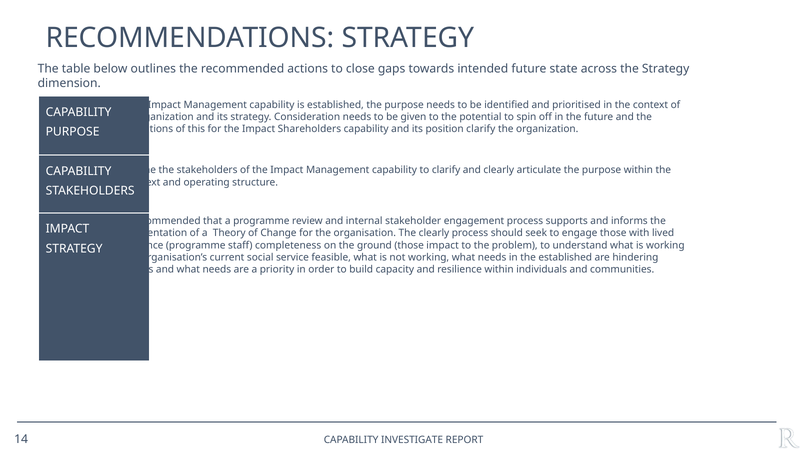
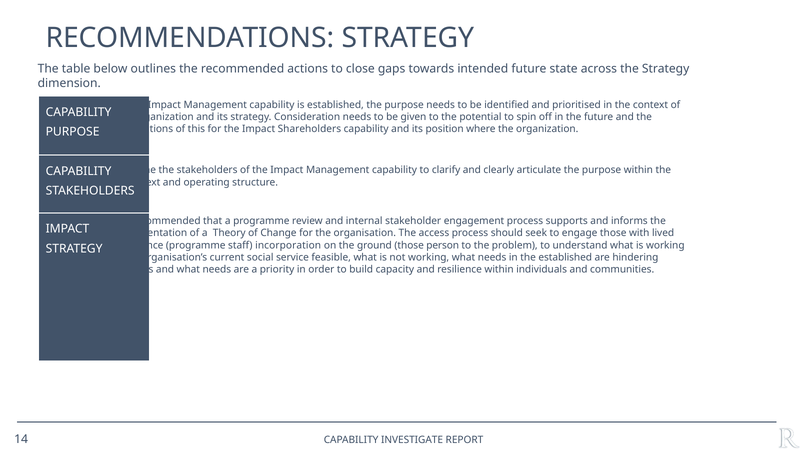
position clarify: clarify -> where
The clearly: clearly -> access
completeness: completeness -> incorporation
those impact: impact -> person
